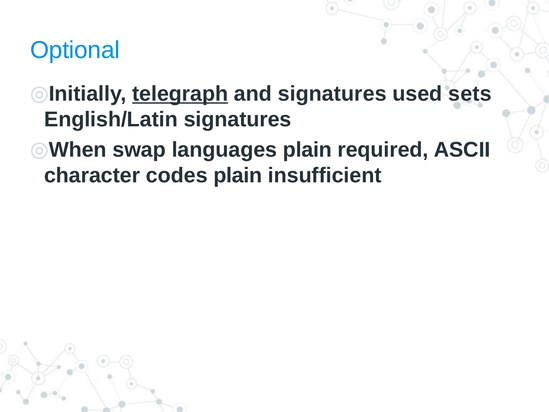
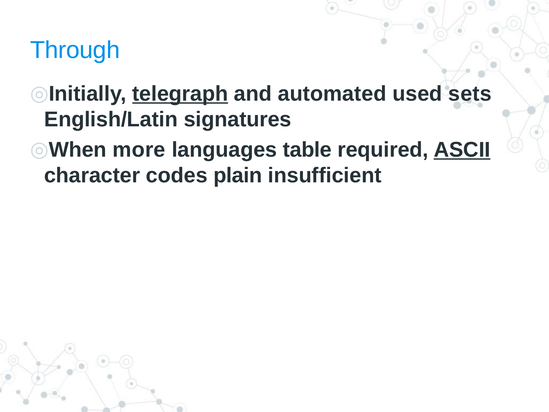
Optional: Optional -> Through
and signatures: signatures -> automated
swap: swap -> more
languages plain: plain -> table
ASCII underline: none -> present
